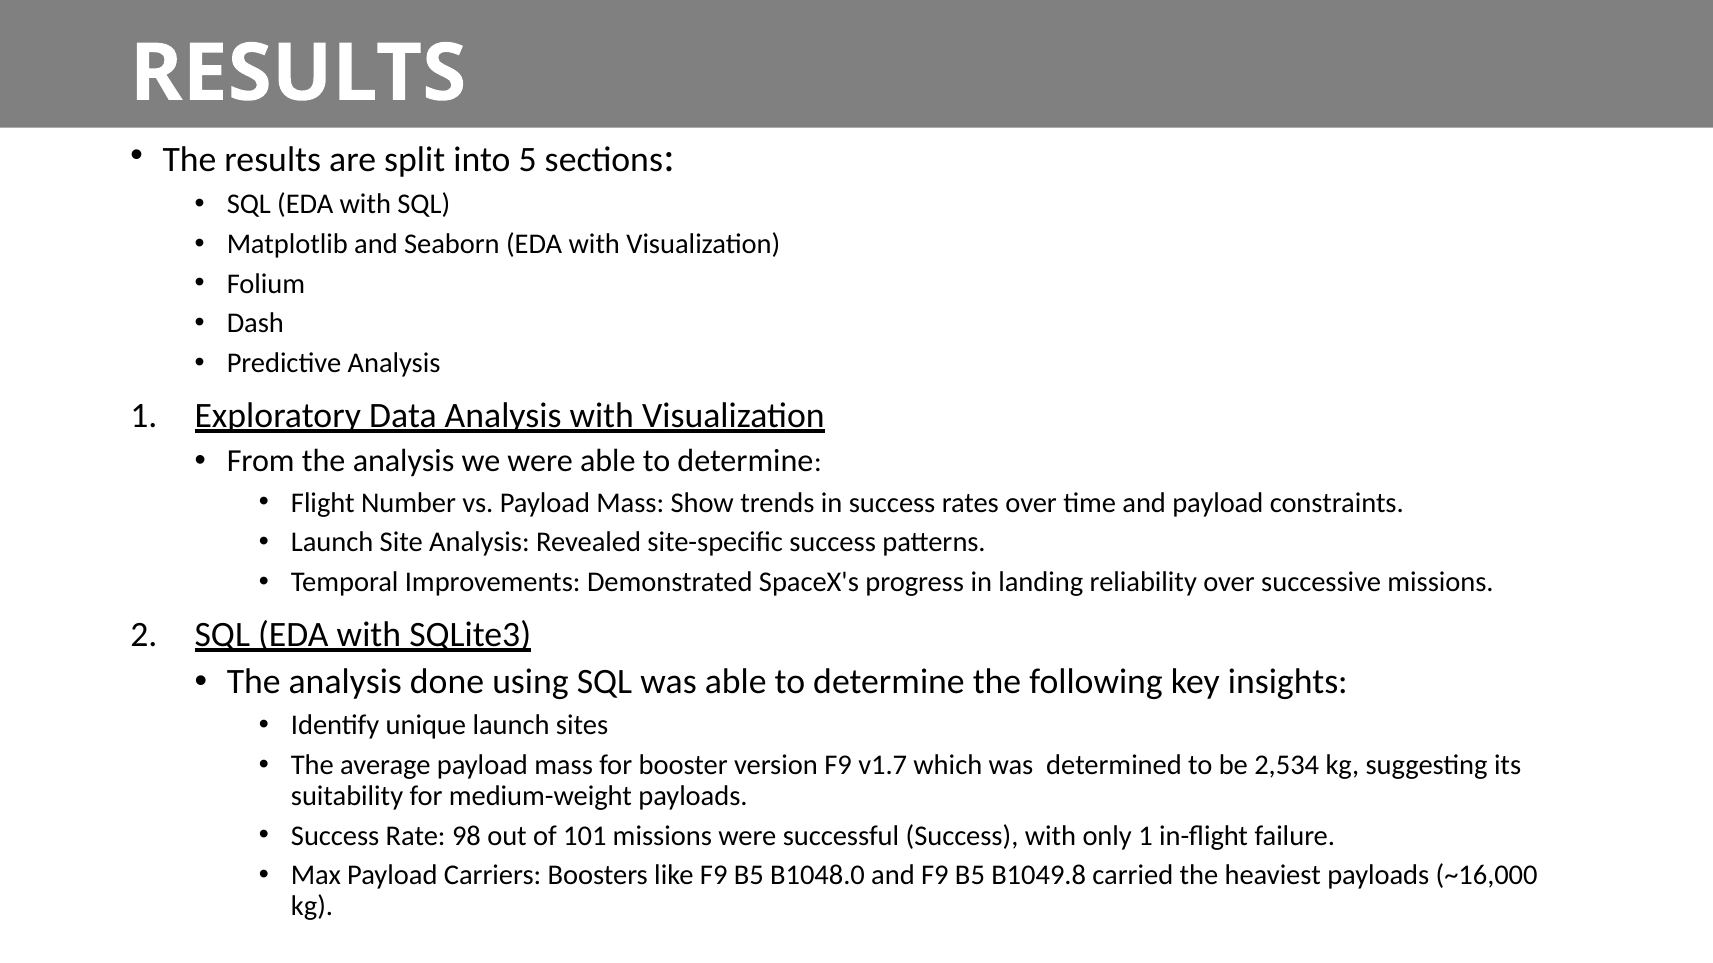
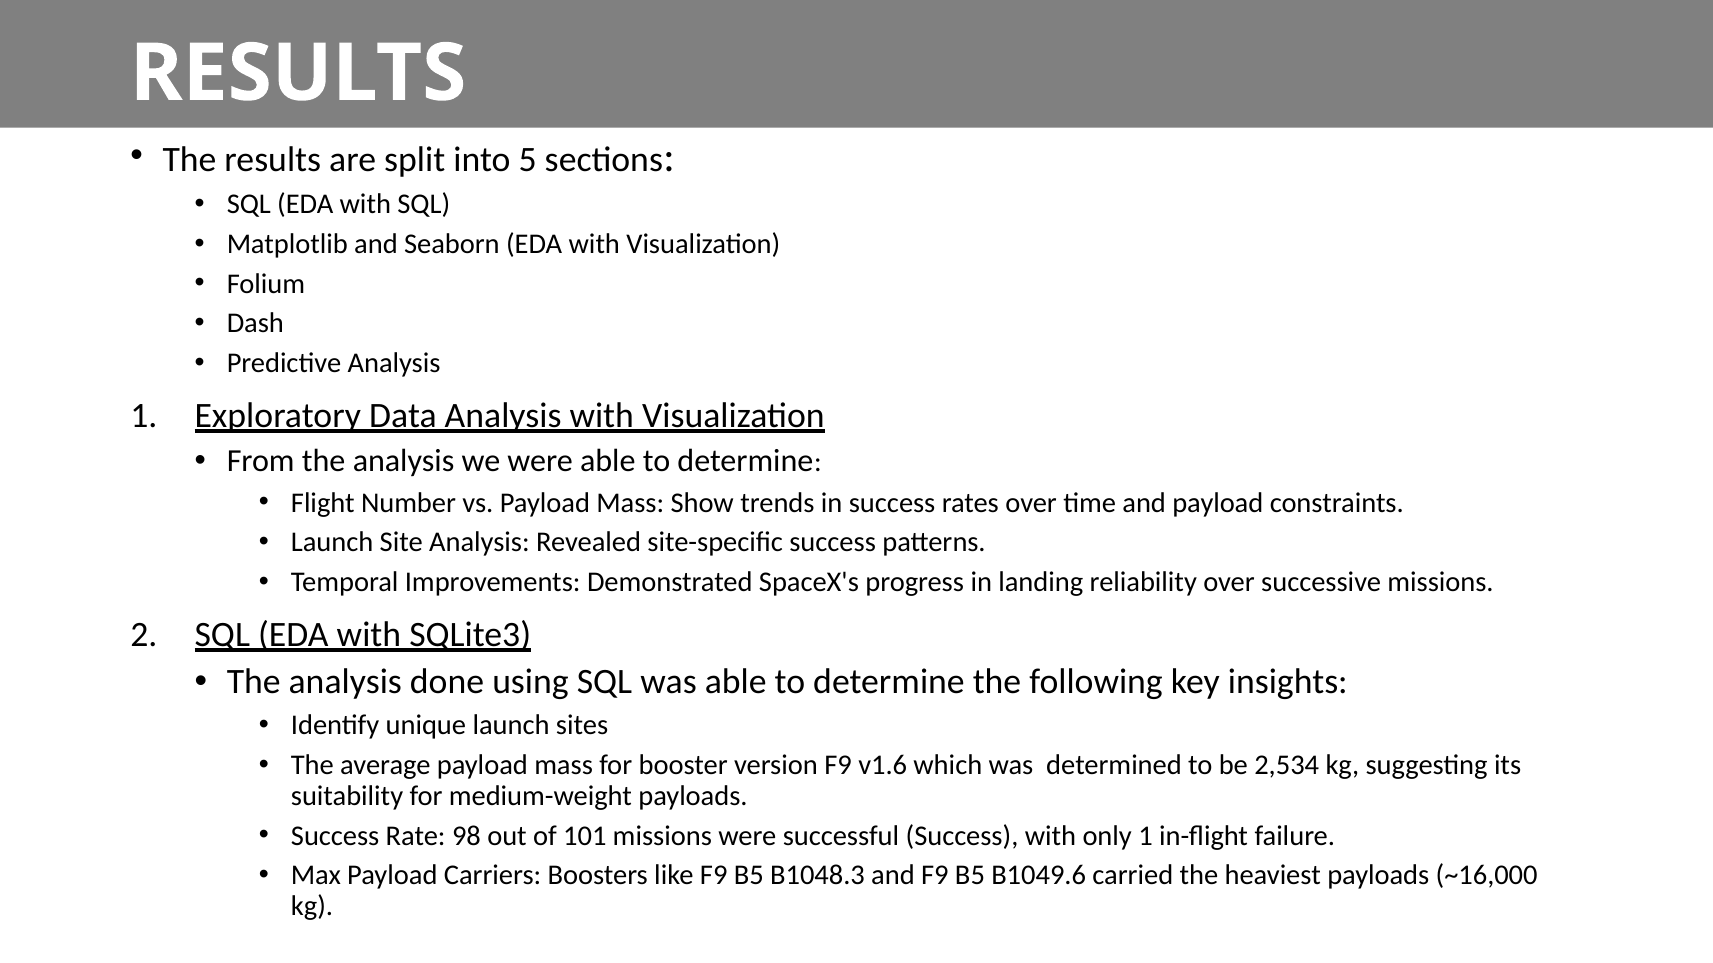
v1.7: v1.7 -> v1.6
B1048.0: B1048.0 -> B1048.3
B1049.8: B1049.8 -> B1049.6
